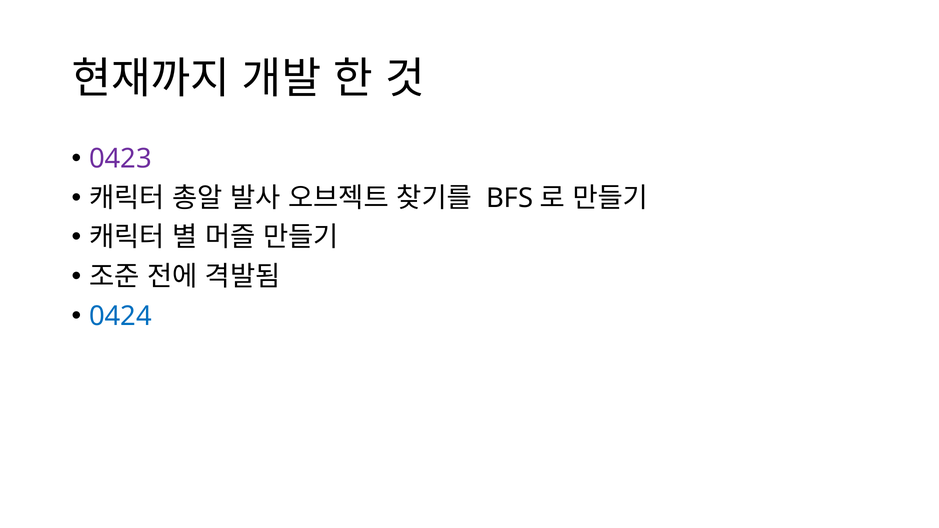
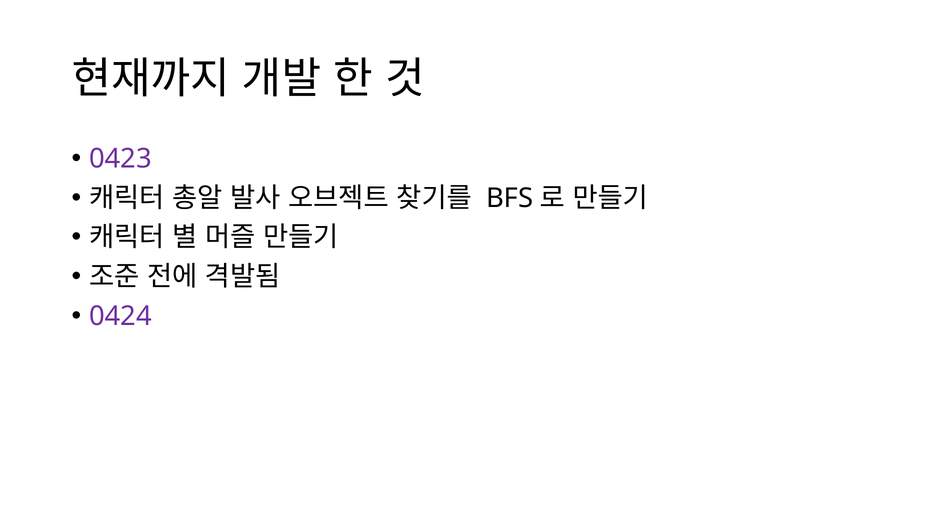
0424 colour: blue -> purple
